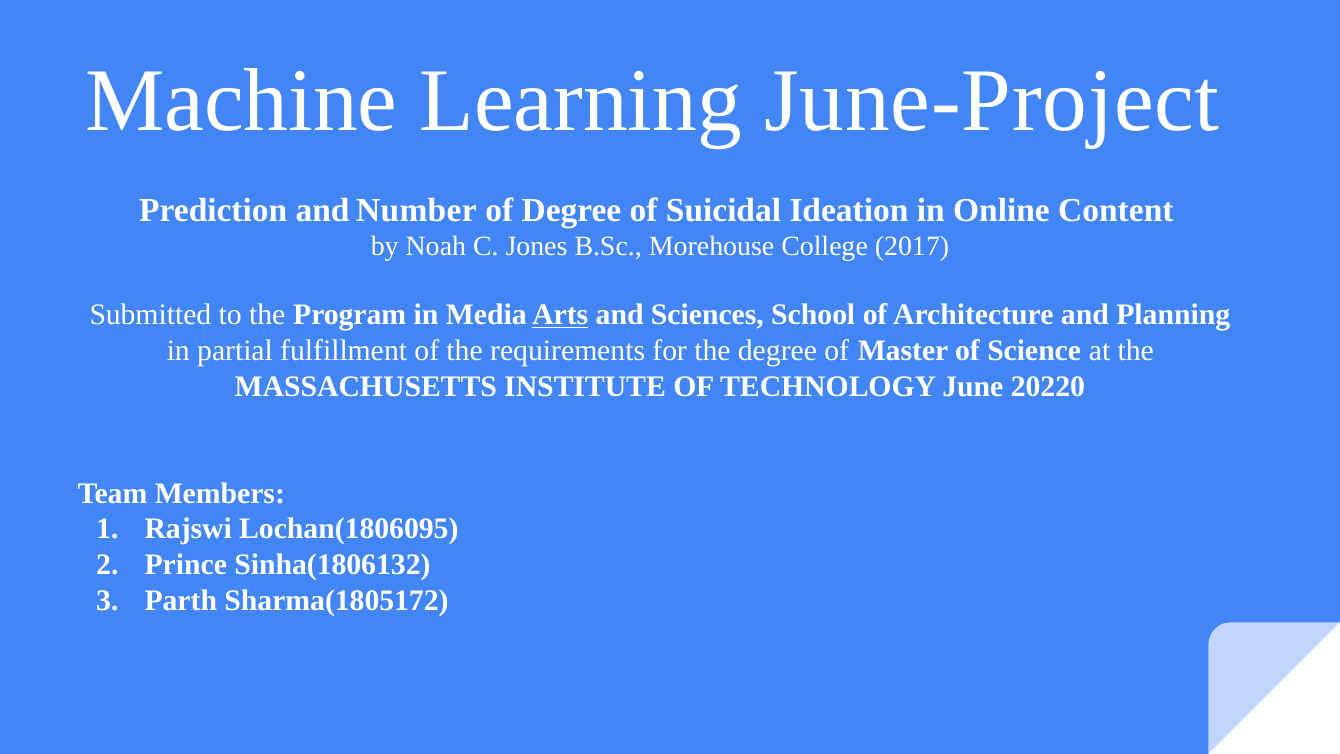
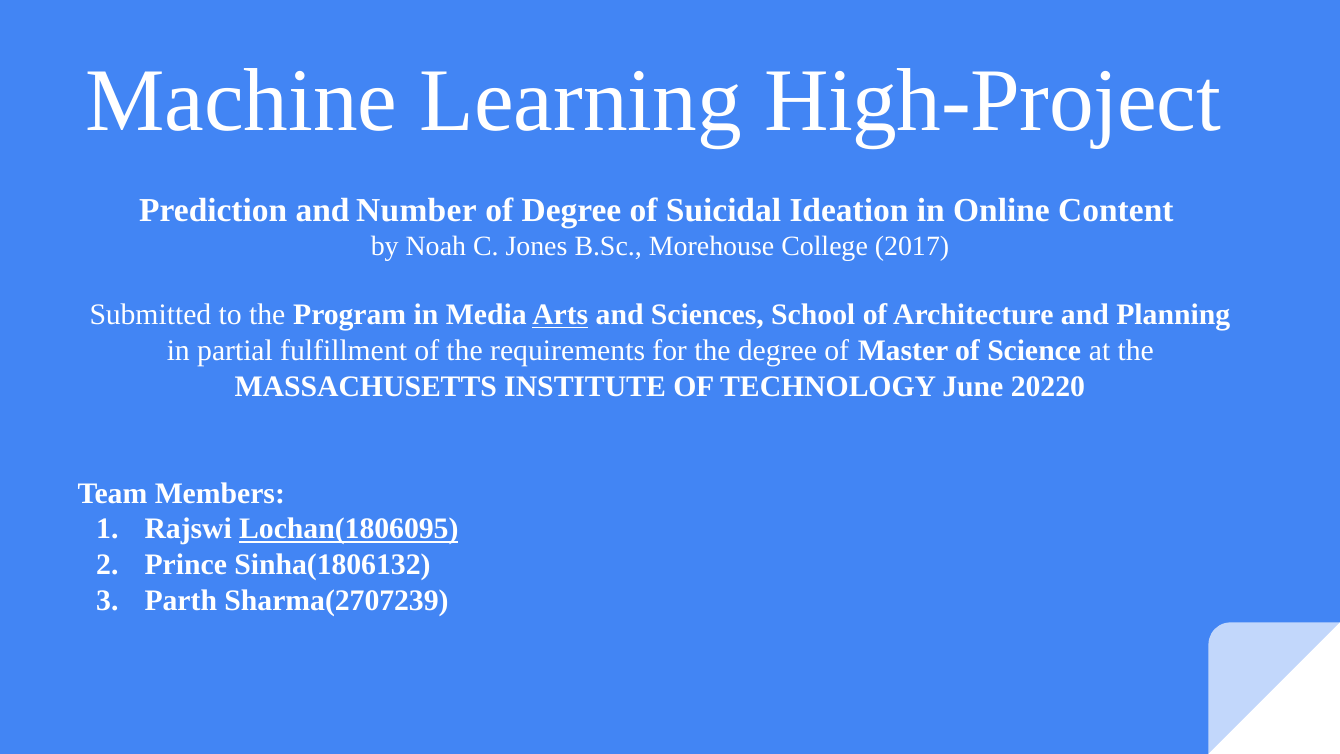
June-Project: June-Project -> High-Project
Lochan(1806095 underline: none -> present
Sharma(1805172: Sharma(1805172 -> Sharma(2707239
